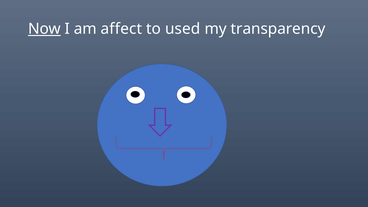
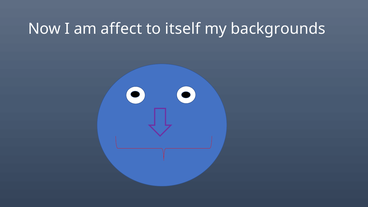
Now underline: present -> none
used: used -> itself
transparency: transparency -> backgrounds
